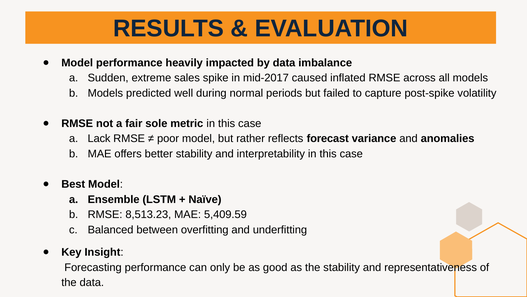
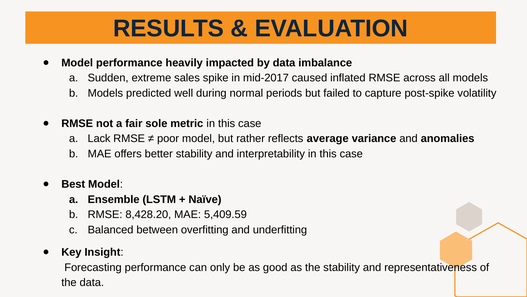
forecast: forecast -> average
8,513.23: 8,513.23 -> 8,428.20
